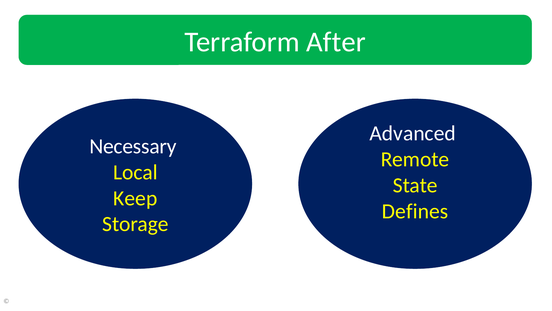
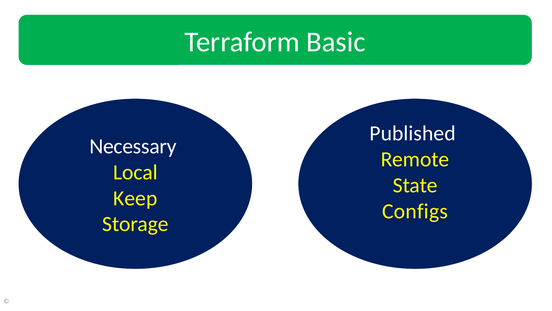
After: After -> Basic
Advanced: Advanced -> Published
Defines: Defines -> Configs
